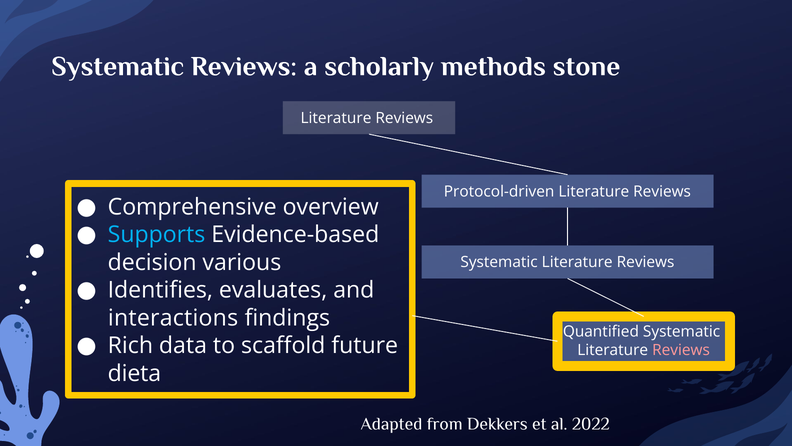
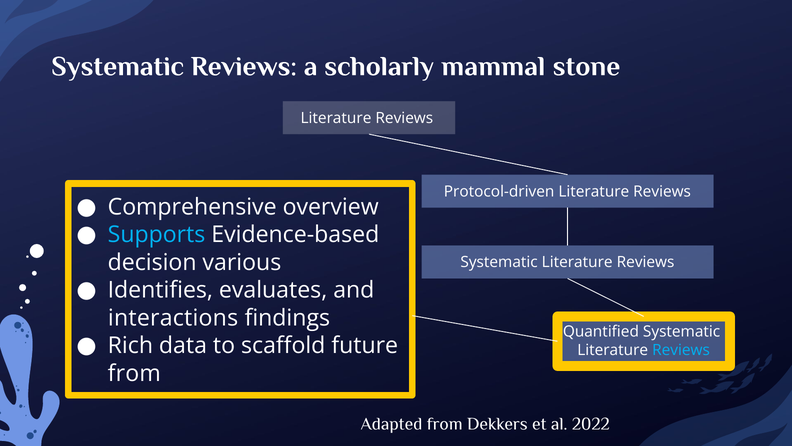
methods: methods -> mammal
Reviews at (681, 350) colour: pink -> light blue
dieta at (134, 373): dieta -> from
